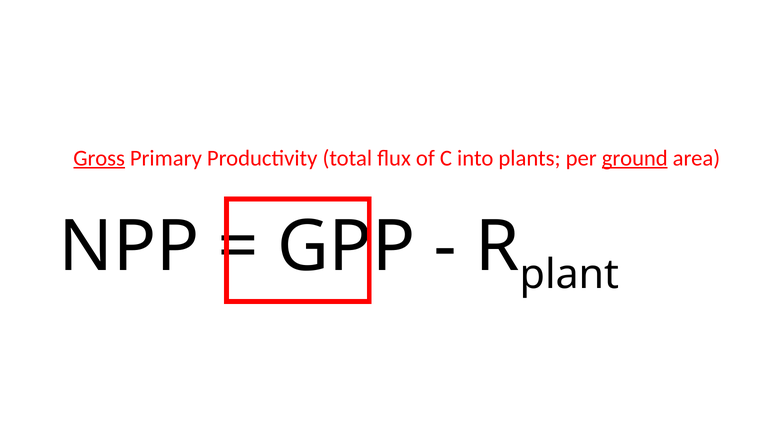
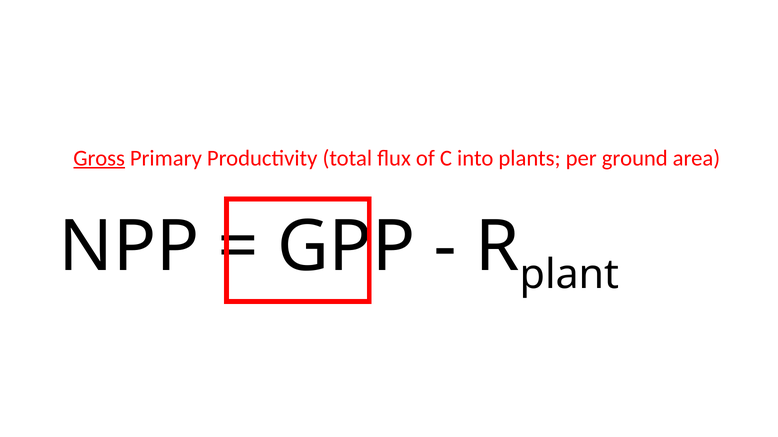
ground underline: present -> none
